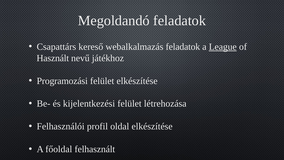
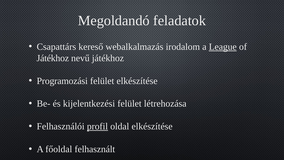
webalkalmazás feladatok: feladatok -> irodalom
Használt at (53, 58): Használt -> Játékhoz
profil underline: none -> present
